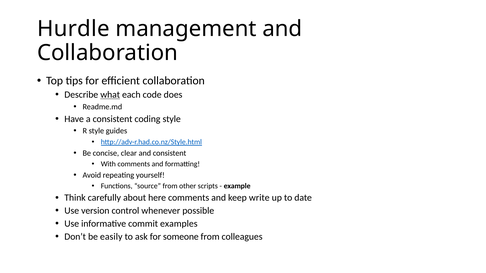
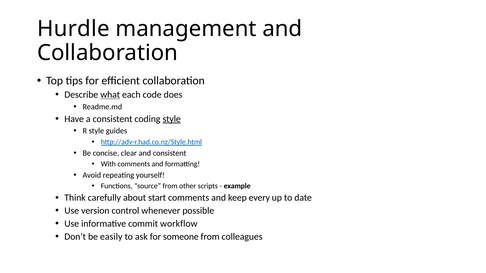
style at (172, 119) underline: none -> present
here: here -> start
write: write -> every
examples: examples -> workflow
